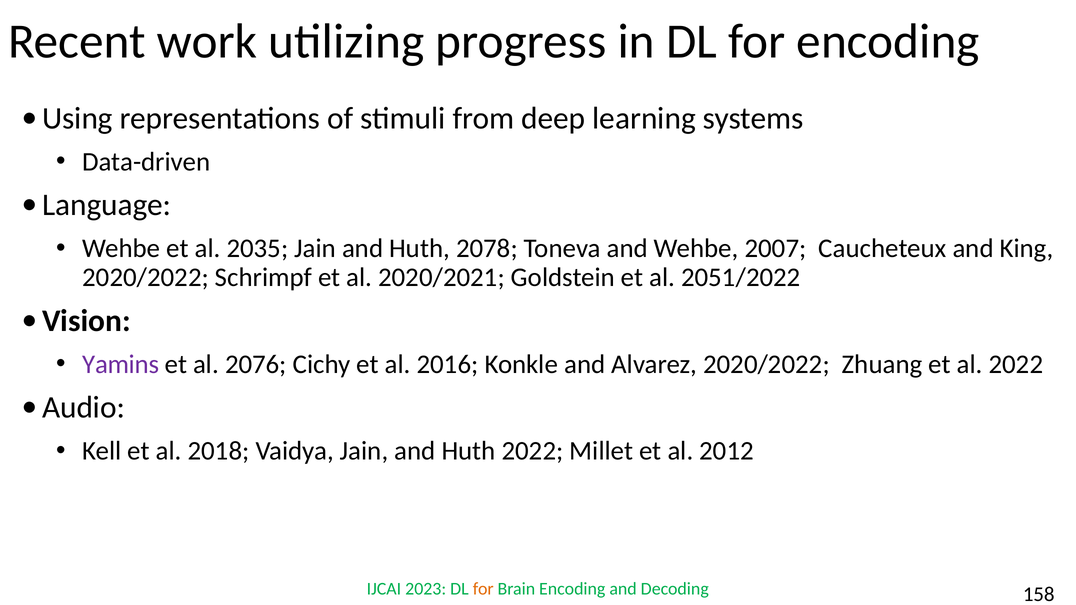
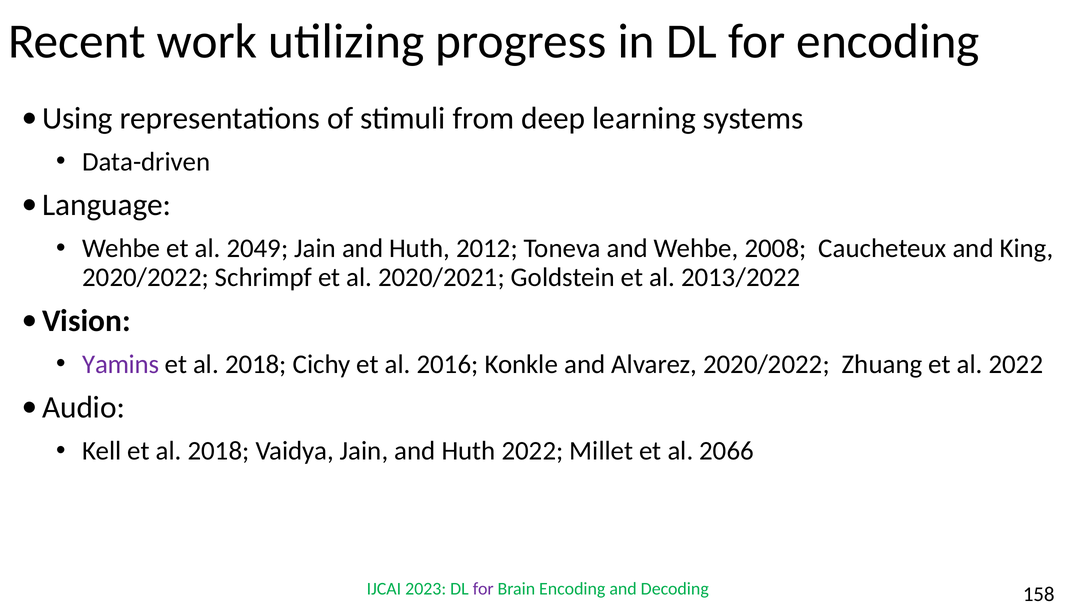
2035: 2035 -> 2049
2078: 2078 -> 2012
2007: 2007 -> 2008
2051/2022: 2051/2022 -> 2013/2022
2076 at (256, 364): 2076 -> 2018
2012: 2012 -> 2066
for at (483, 589) colour: orange -> purple
